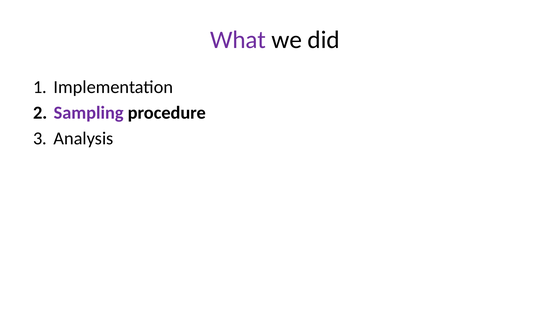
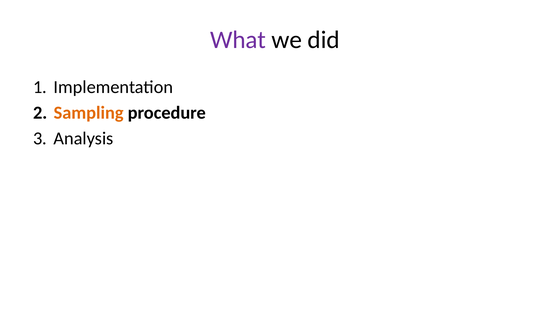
Sampling colour: purple -> orange
